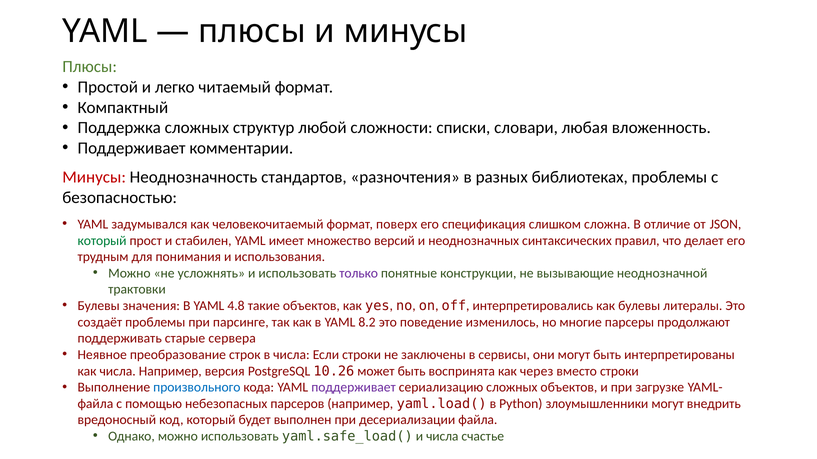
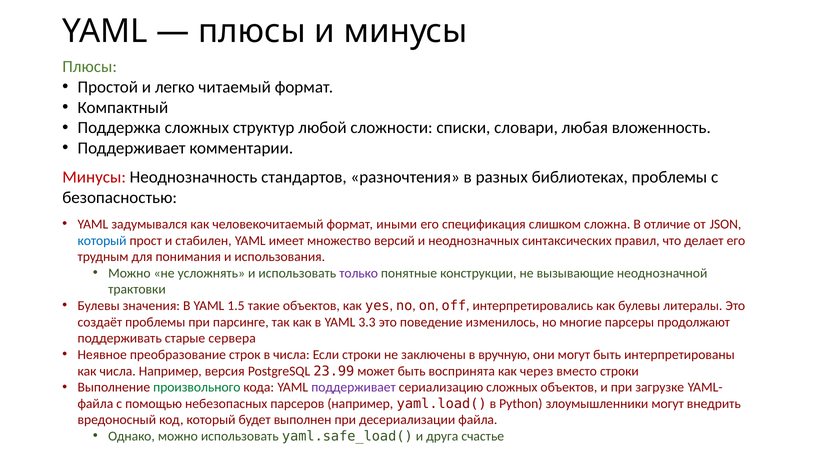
поверх: поверх -> иными
который at (102, 241) colour: green -> blue
4.8: 4.8 -> 1.5
8.2: 8.2 -> 3.3
сервисы: сервисы -> вручную
10.26: 10.26 -> 23.99
произвольного colour: blue -> green
и числа: числа -> друга
